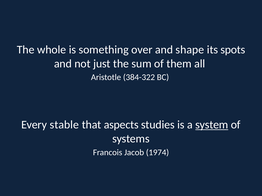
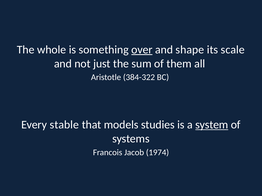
over underline: none -> present
spots: spots -> scale
aspects: aspects -> models
